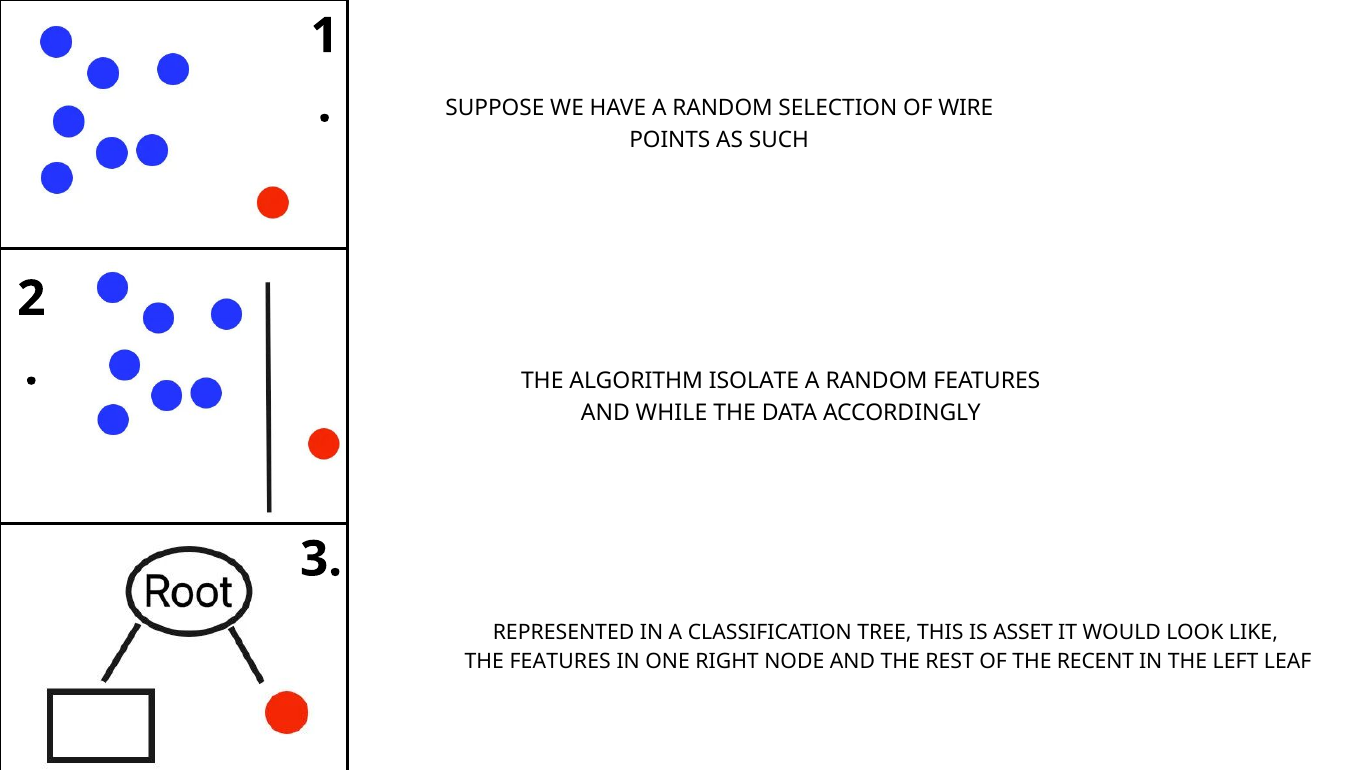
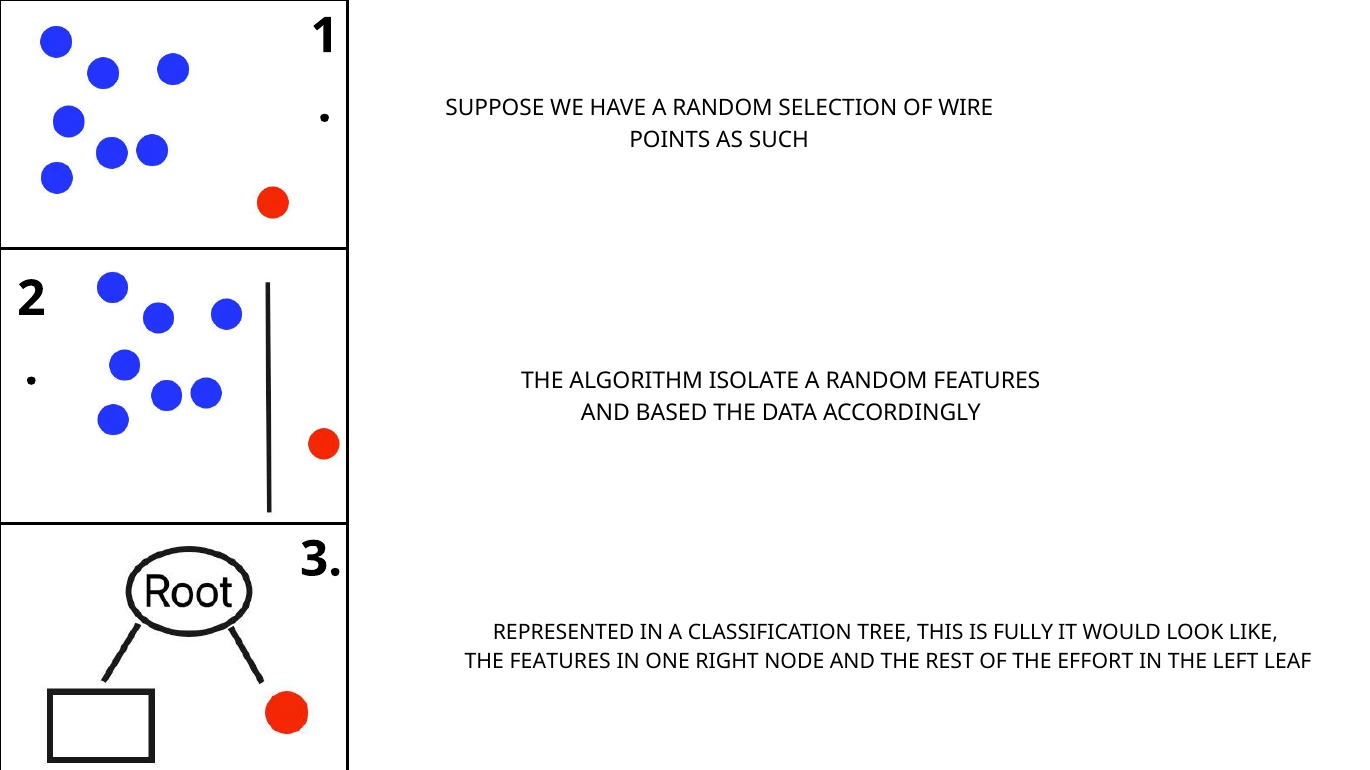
WHILE: WHILE -> BASED
ASSET: ASSET -> FULLY
RECENT: RECENT -> EFFORT
